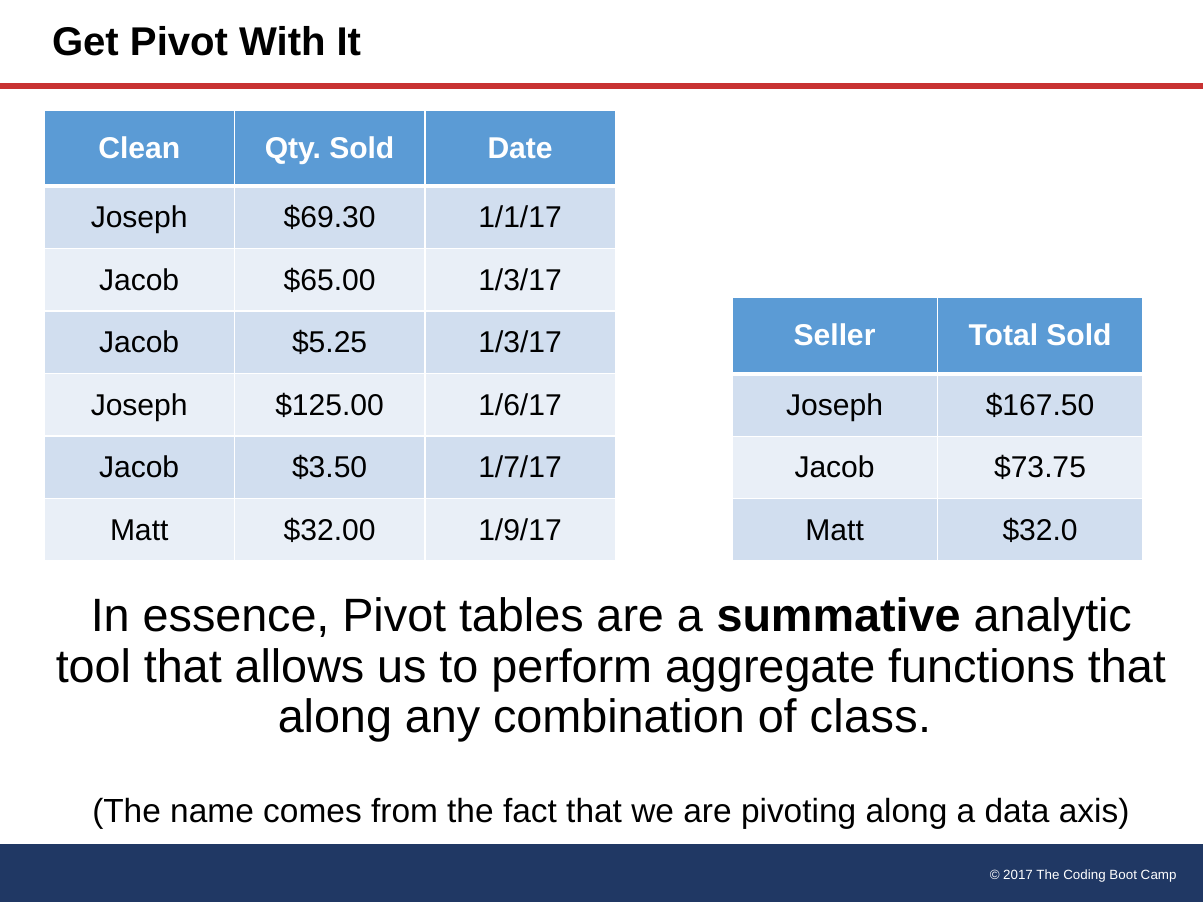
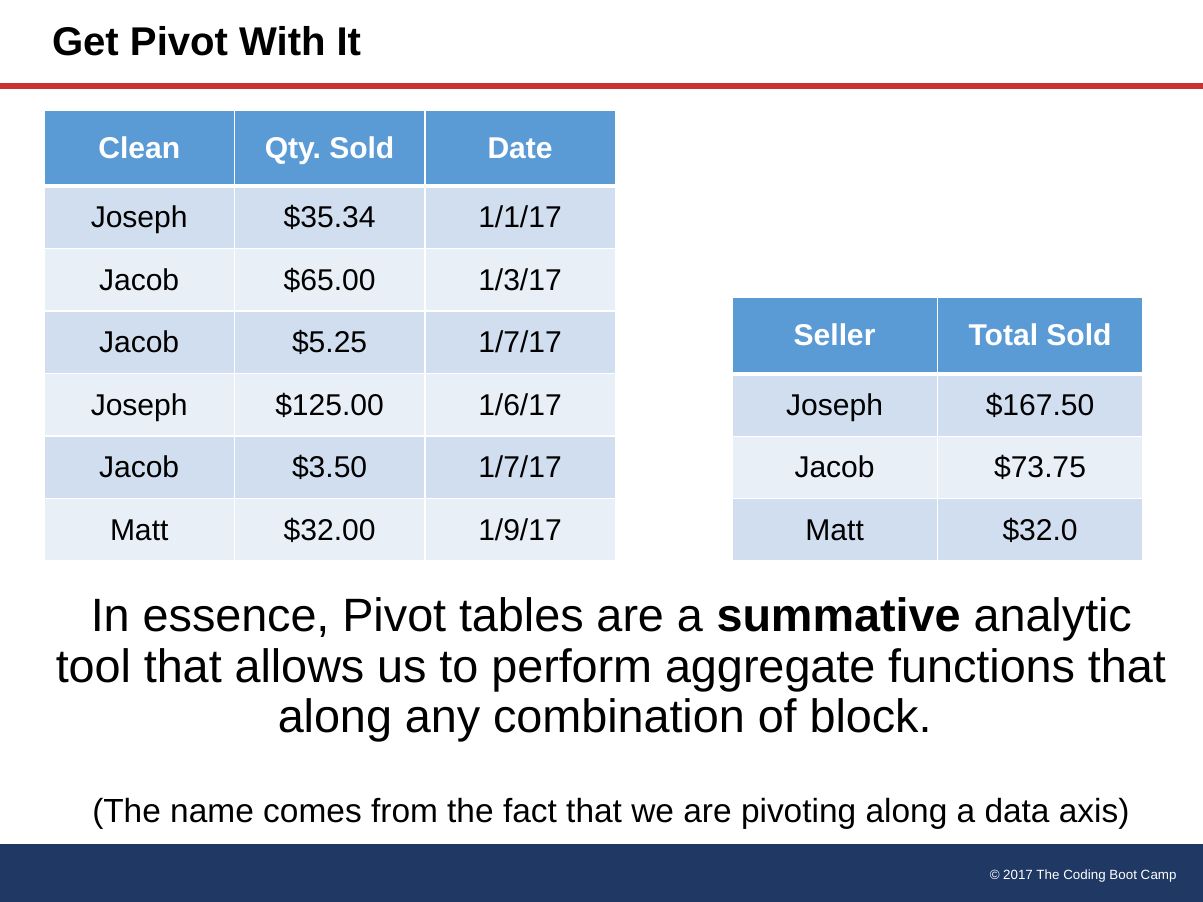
$69.30: $69.30 -> $35.34
$5.25 1/3/17: 1/3/17 -> 1/7/17
class: class -> block
